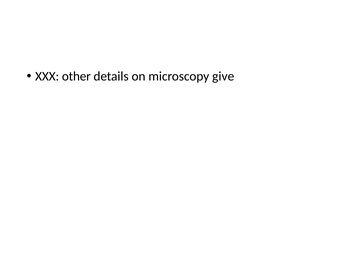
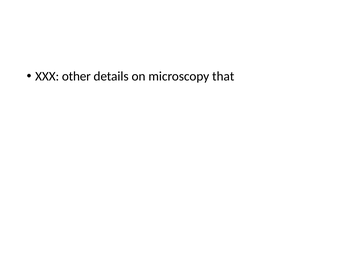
give: give -> that
